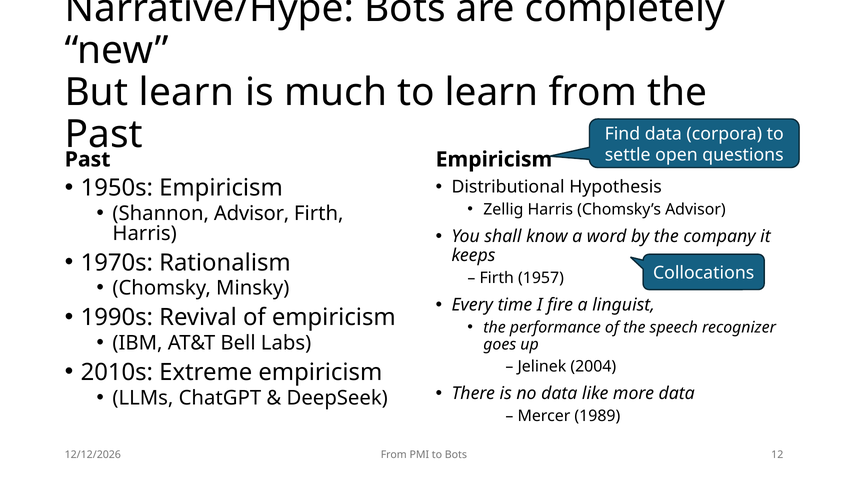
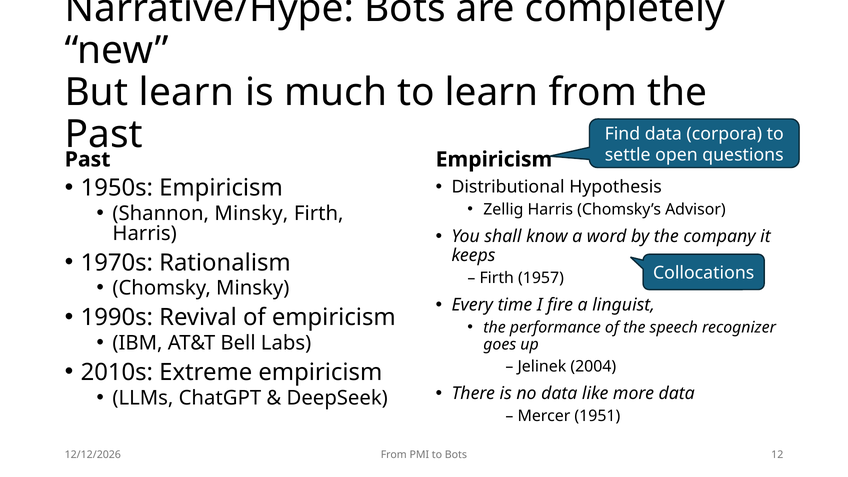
Shannon Advisor: Advisor -> Minsky
1989: 1989 -> 1951
